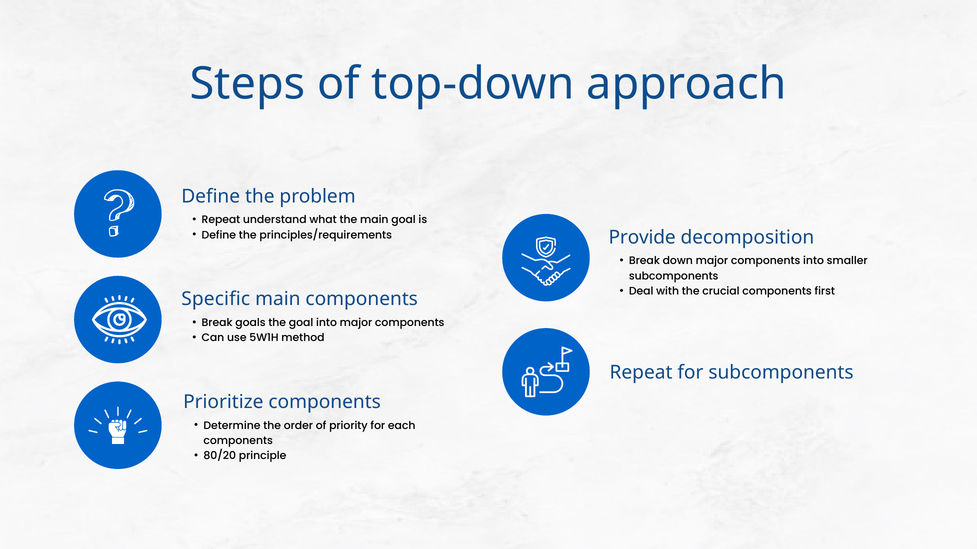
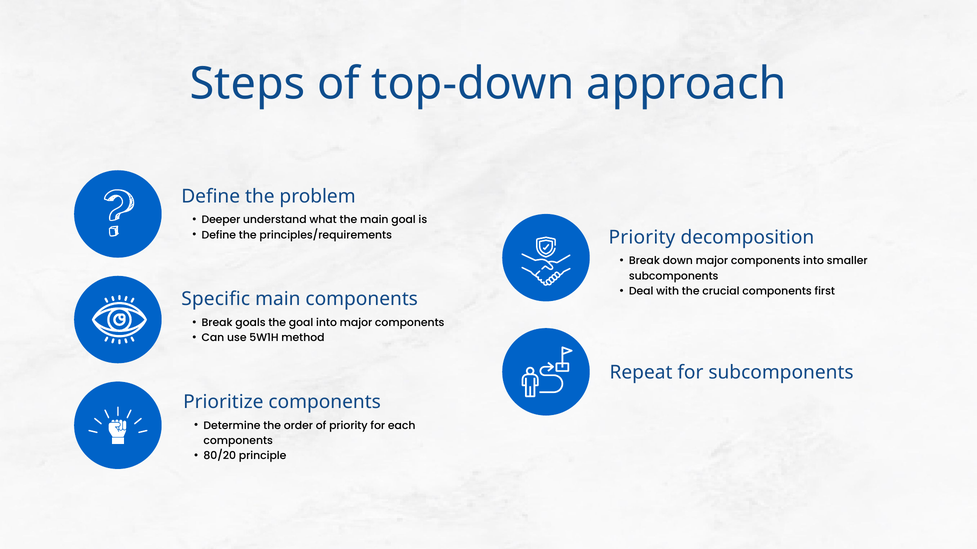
Repeat at (221, 220): Repeat -> Deeper
Provide at (642, 237): Provide -> Priority
